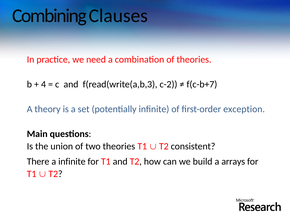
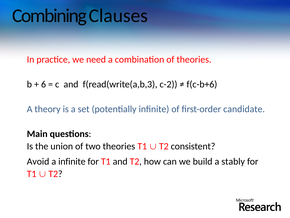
4: 4 -> 6
f(c-b+7: f(c-b+7 -> f(c-b+6
exception: exception -> candidate
There: There -> Avoid
arrays: arrays -> stably
